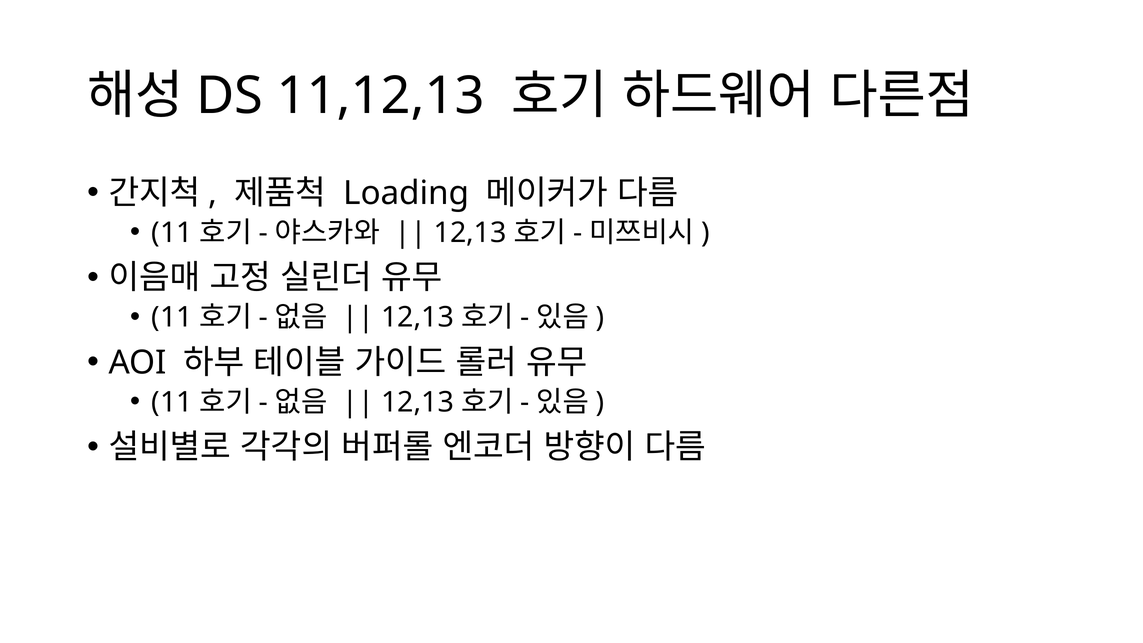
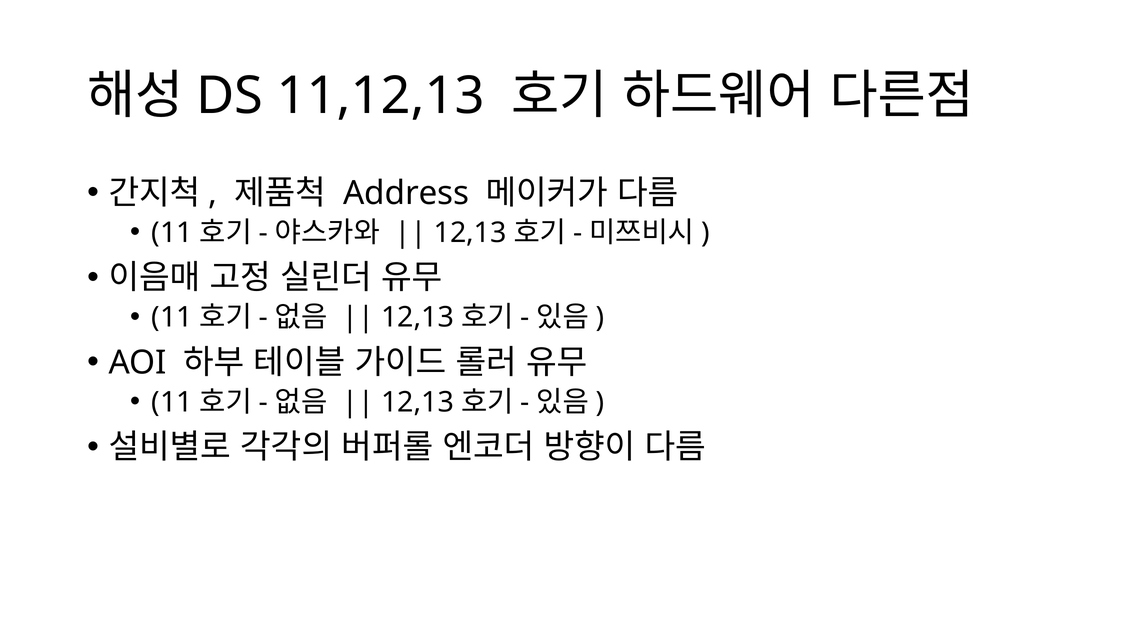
Loading: Loading -> Address
